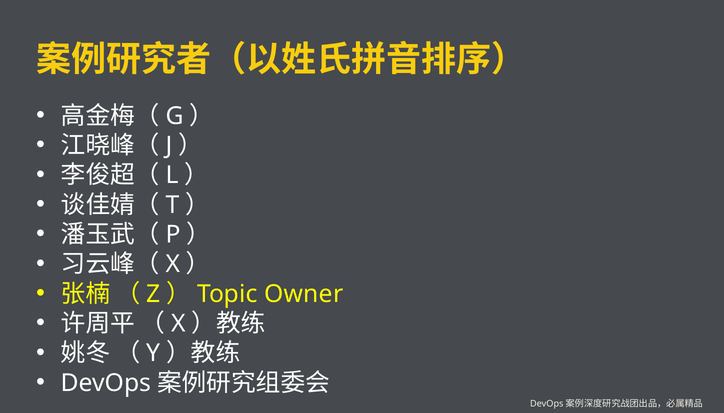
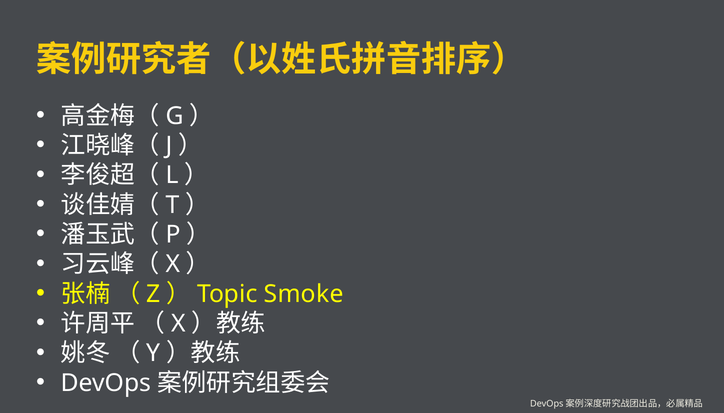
Owner: Owner -> Smoke
